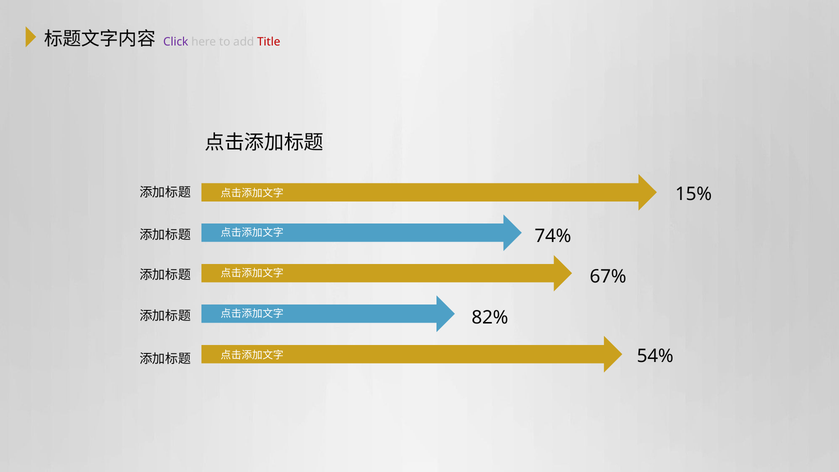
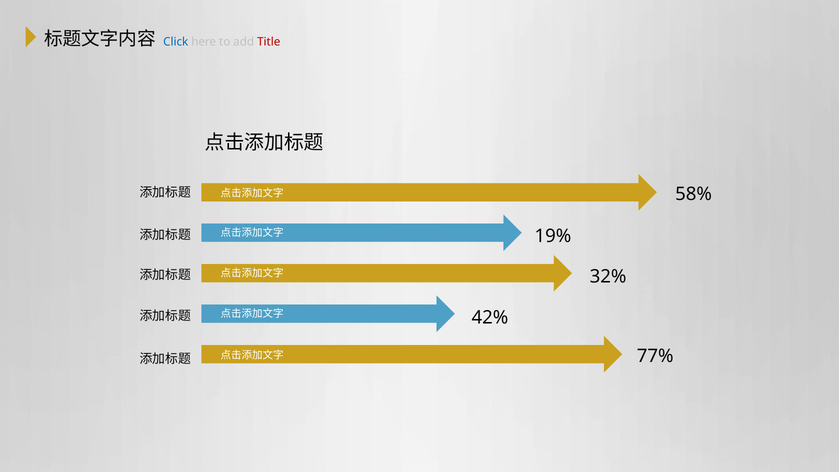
Click colour: purple -> blue
15%: 15% -> 58%
74%: 74% -> 19%
67%: 67% -> 32%
82%: 82% -> 42%
54%: 54% -> 77%
